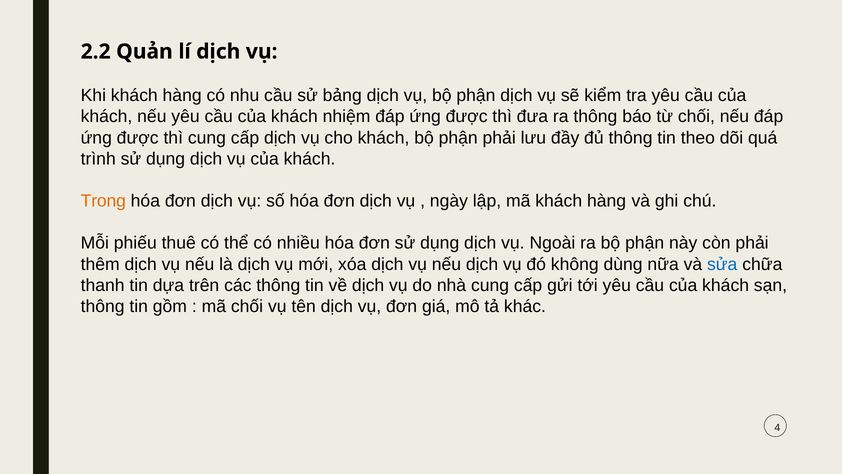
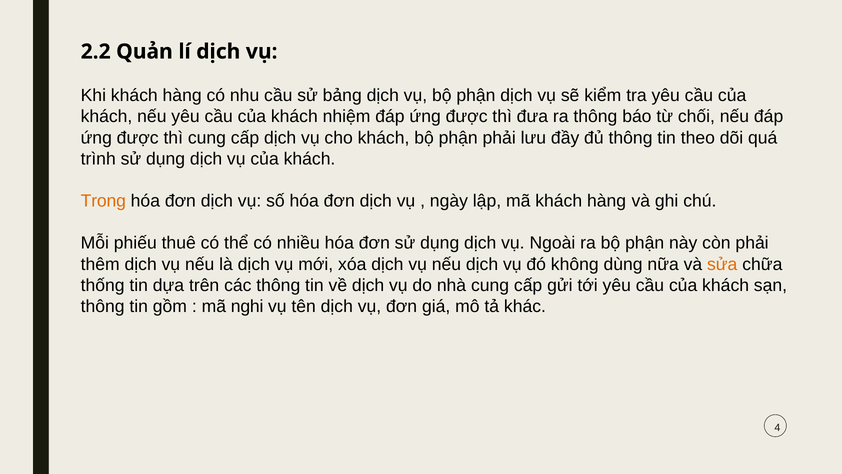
sửa colour: blue -> orange
thanh: thanh -> thống
mã chối: chối -> nghi
